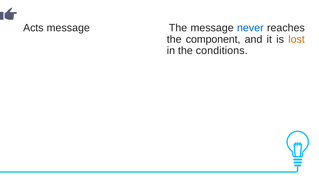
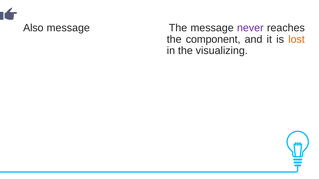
Acts: Acts -> Also
never colour: blue -> purple
conditions: conditions -> visualizing
